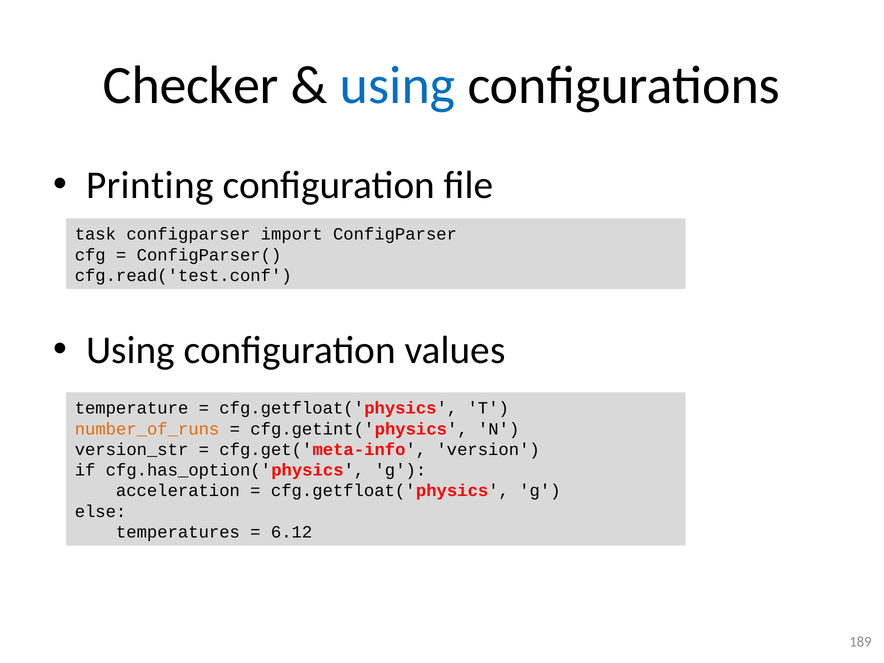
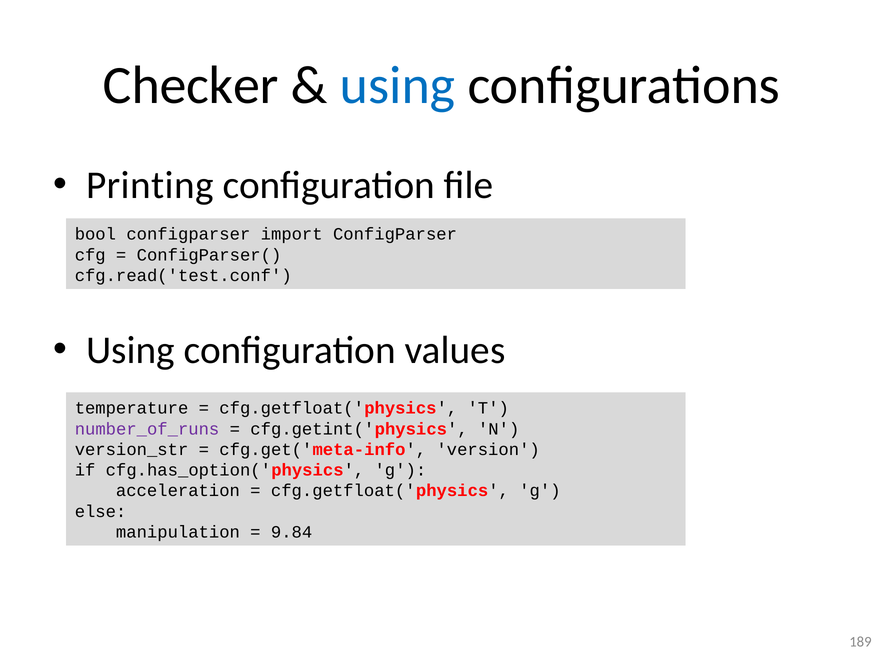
task: task -> bool
number_of_runs colour: orange -> purple
temperatures: temperatures -> manipulation
6.12: 6.12 -> 9.84
